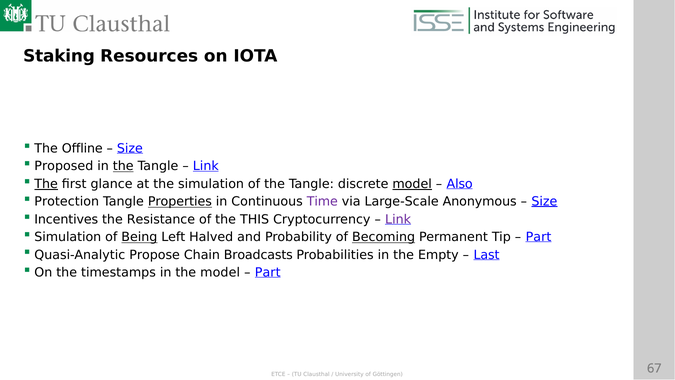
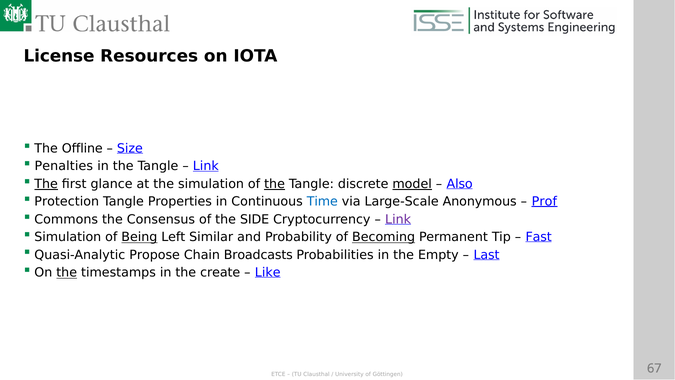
Staking: Staking -> License
Proposed: Proposed -> Penalties
the at (123, 166) underline: present -> none
the at (275, 184) underline: none -> present
Properties underline: present -> none
Time colour: purple -> blue
Size at (544, 202): Size -> Prof
Incentives: Incentives -> Commons
Resistance: Resistance -> Consensus
THIS: THIS -> SIDE
Halved: Halved -> Similar
Part at (539, 237): Part -> Fast
the at (67, 272) underline: none -> present
the model: model -> create
Part at (268, 272): Part -> Like
